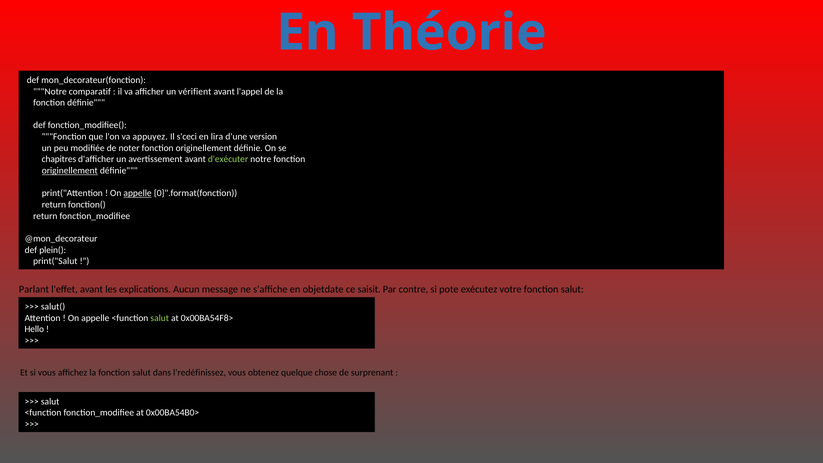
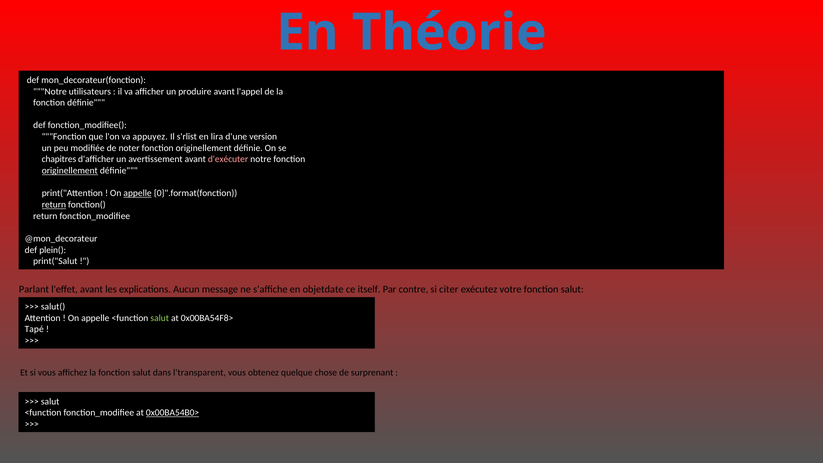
comparatif: comparatif -> utilisateurs
vérifient: vérifient -> produire
s'ceci: s'ceci -> s'rlist
d'exécuter colour: light green -> pink
return at (54, 205) underline: none -> present
saisit: saisit -> itself
pote: pote -> citer
Hello: Hello -> Tapé
l'redéfinissez: l'redéfinissez -> l'transparent
0x00BA54B0> underline: none -> present
